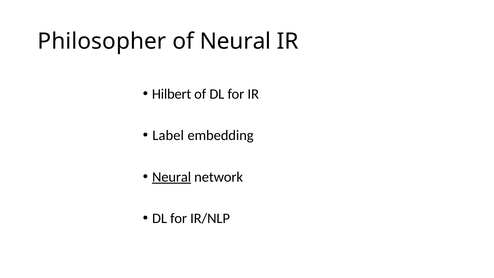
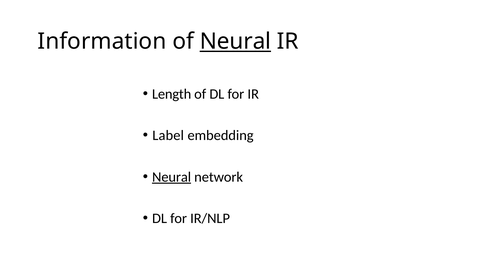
Philosopher: Philosopher -> Information
Neural at (235, 41) underline: none -> present
Hilbert: Hilbert -> Length
